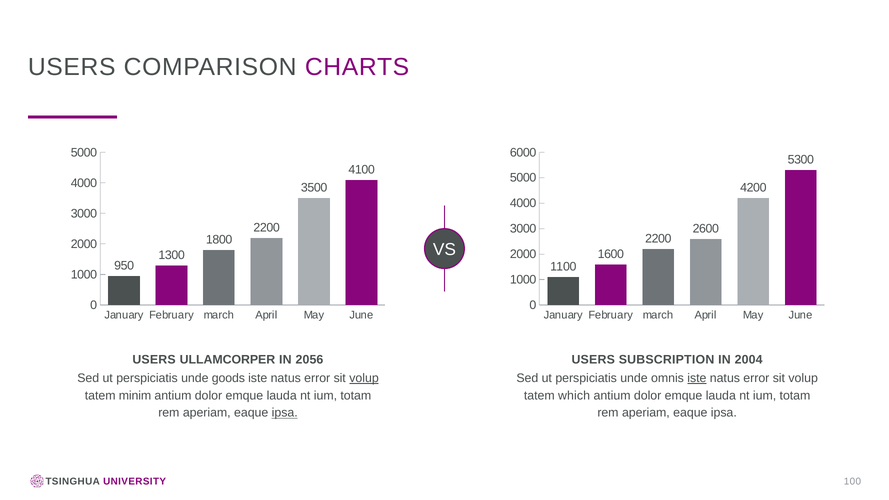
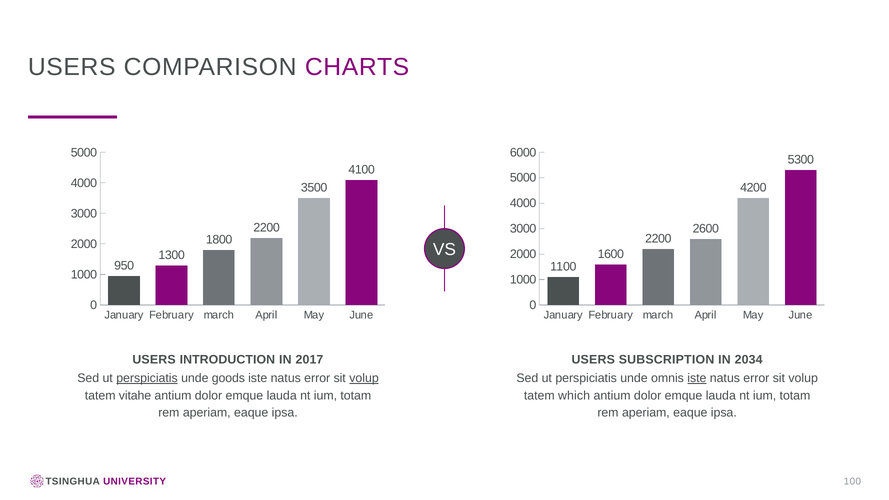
ULLAMCORPER: ULLAMCORPER -> INTRODUCTION
2056: 2056 -> 2017
2004: 2004 -> 2034
perspiciatis at (147, 378) underline: none -> present
minim: minim -> vitahe
ipsa at (285, 413) underline: present -> none
